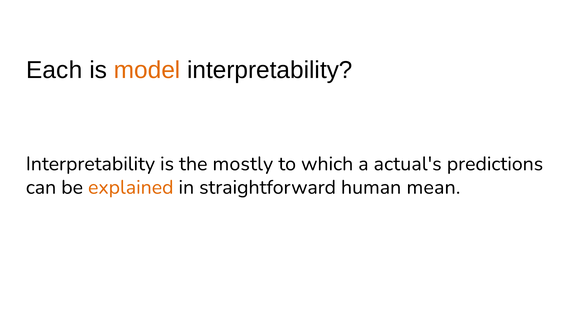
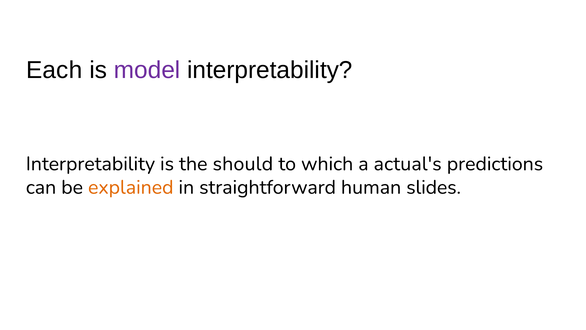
model colour: orange -> purple
mostly: mostly -> should
mean: mean -> slides
